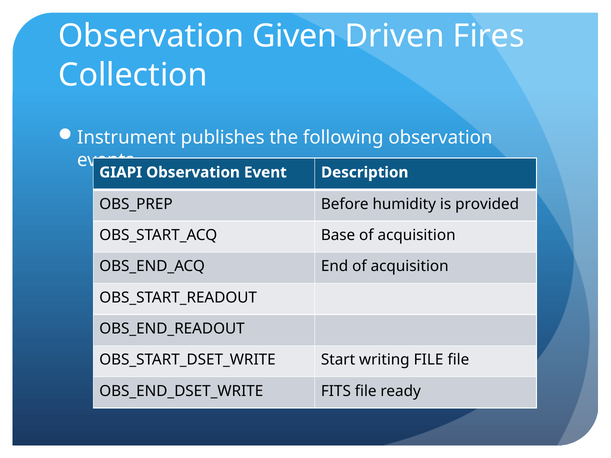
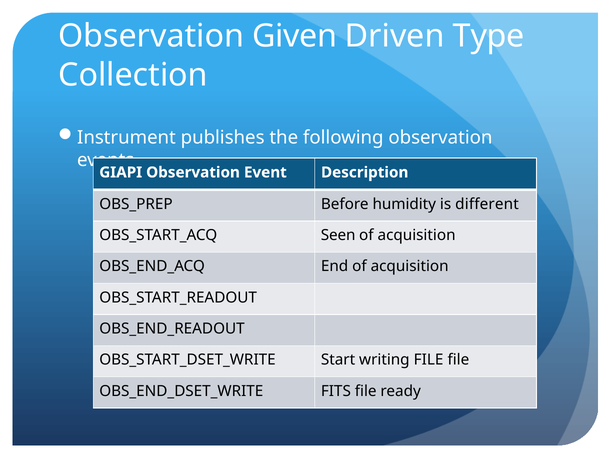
Fires: Fires -> Type
provided: provided -> different
Base: Base -> Seen
